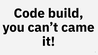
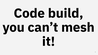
came: came -> mesh
